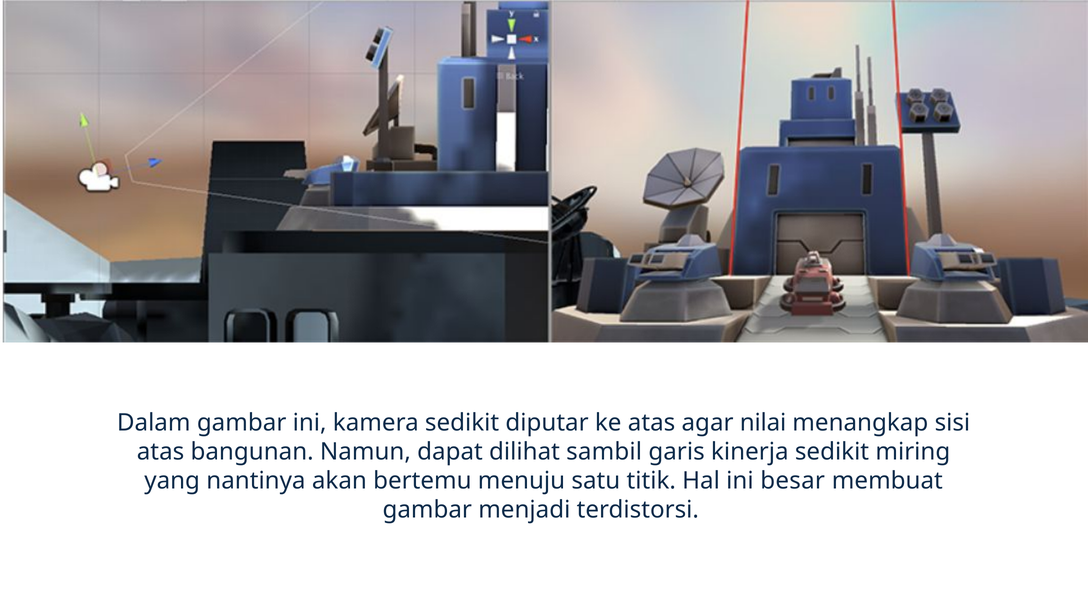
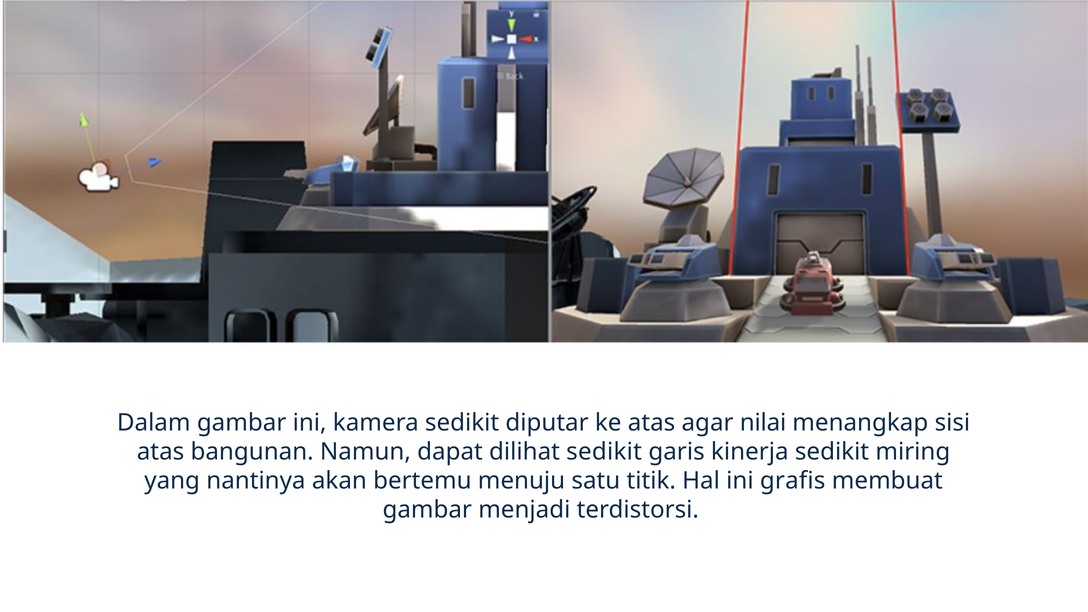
dilihat sambil: sambil -> sedikit
besar: besar -> grafis
